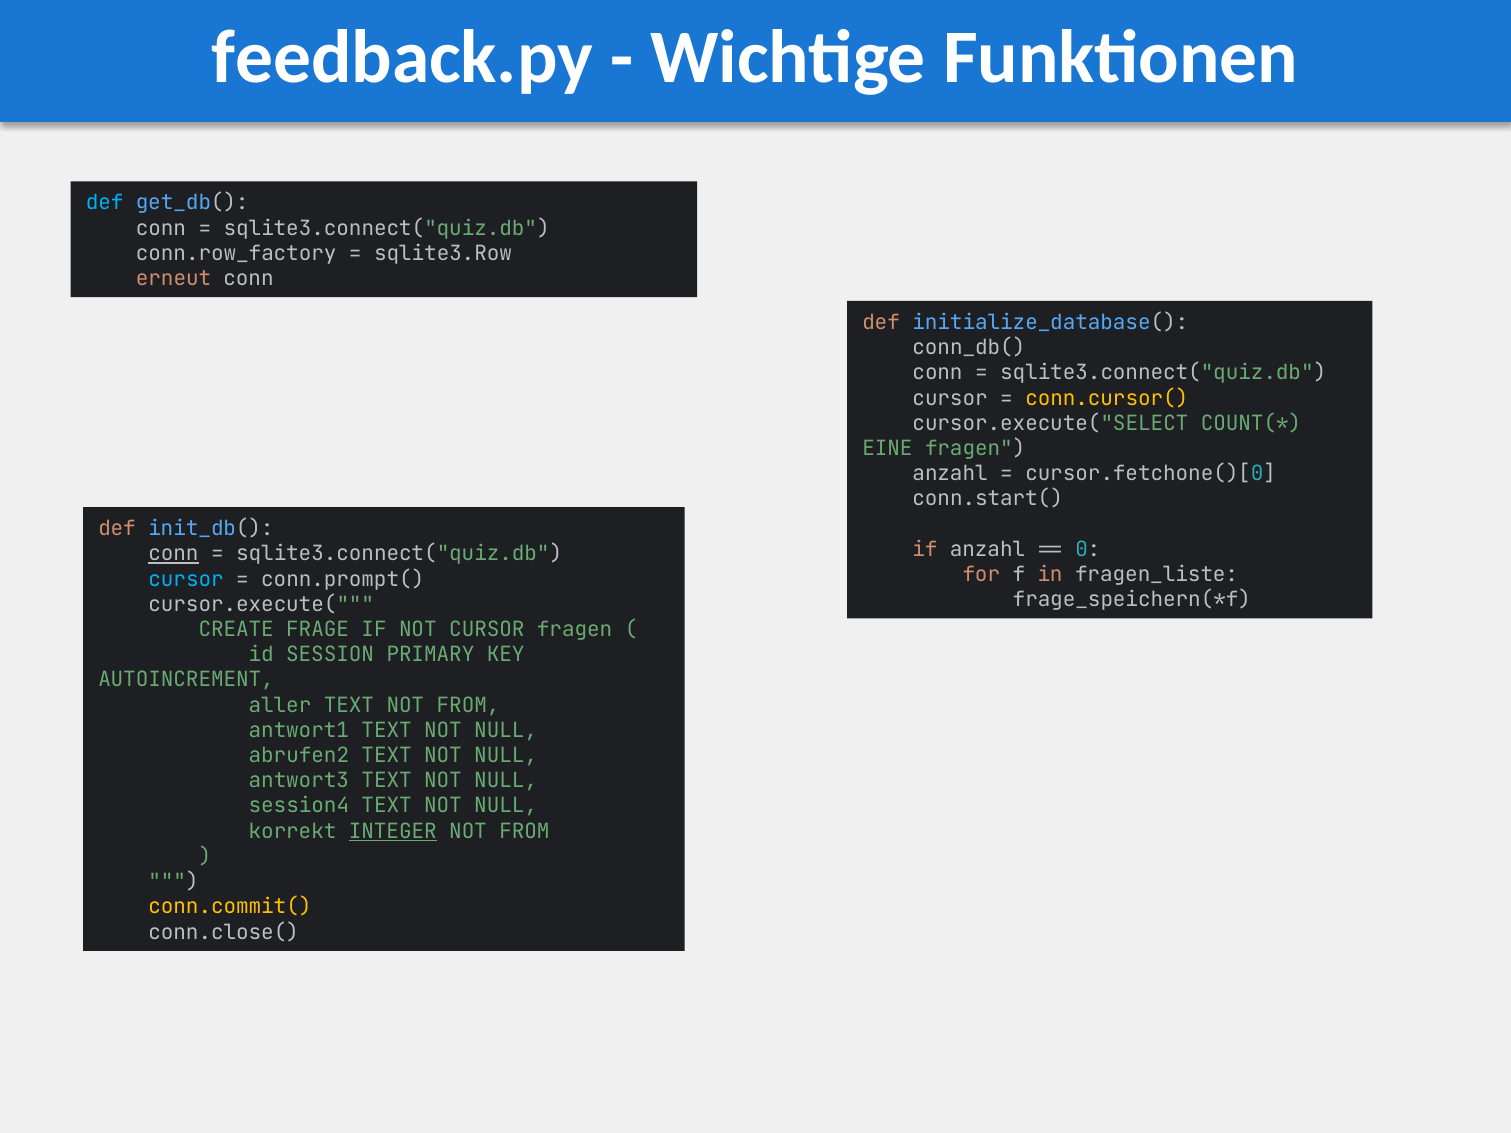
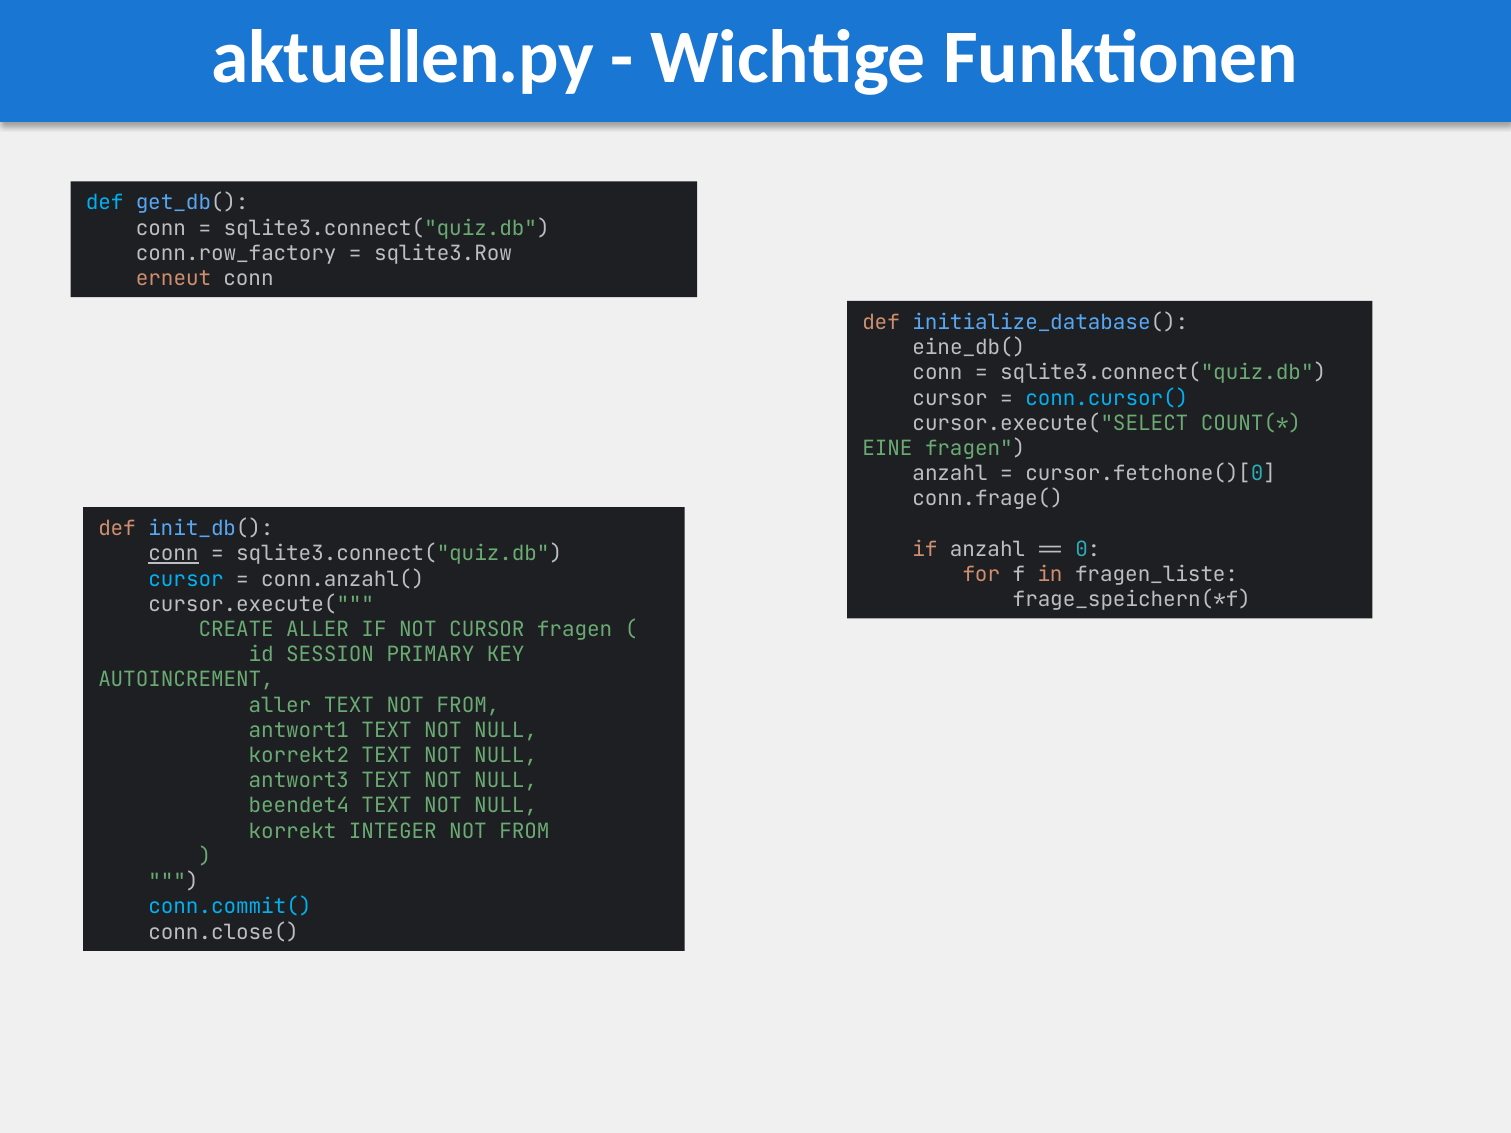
feedback.py: feedback.py -> aktuellen.py
conn_db(: conn_db( -> eine_db(
conn.cursor( colour: yellow -> light blue
conn.start(: conn.start( -> conn.frage(
conn.prompt(: conn.prompt( -> conn.anzahl(
CREATE FRAGE: FRAGE -> ALLER
abrufen2: abrufen2 -> korrekt2
session4: session4 -> beendet4
INTEGER underline: present -> none
conn.commit( colour: yellow -> light blue
